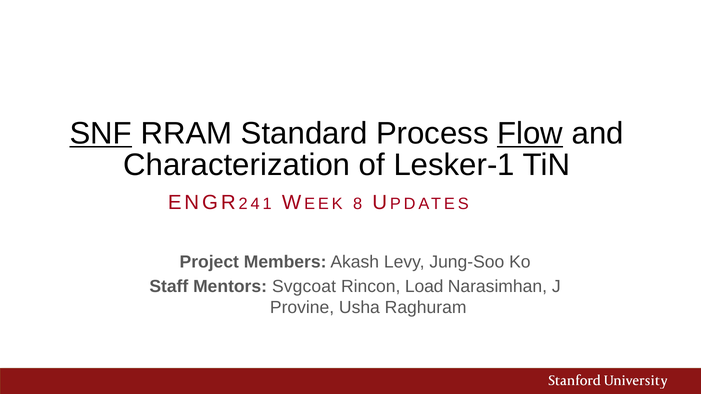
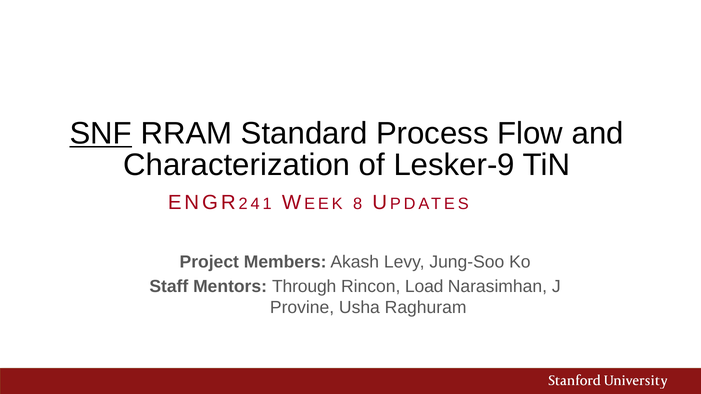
Flow underline: present -> none
Lesker-1: Lesker-1 -> Lesker-9
Svgcoat: Svgcoat -> Through
